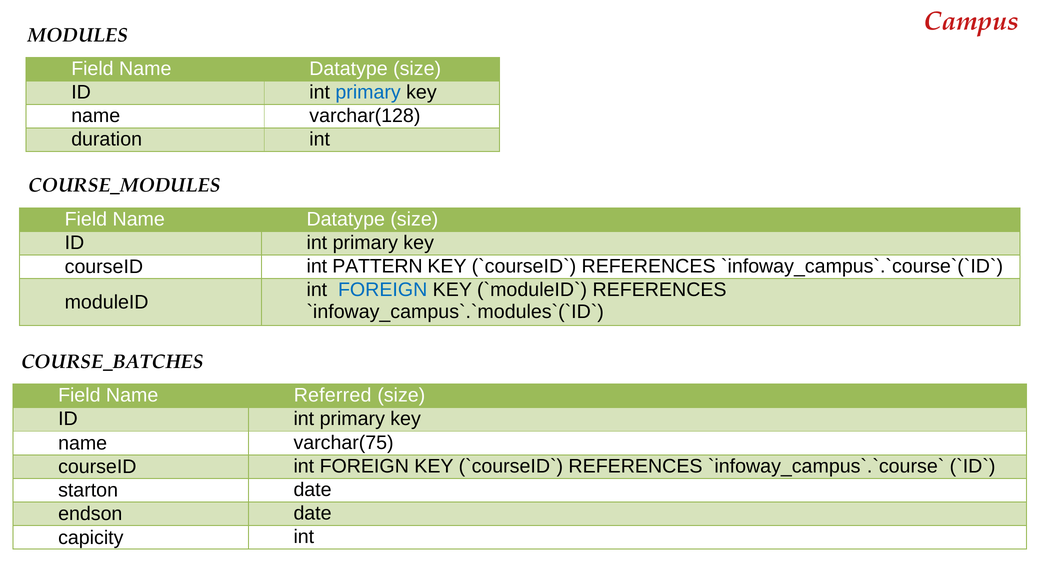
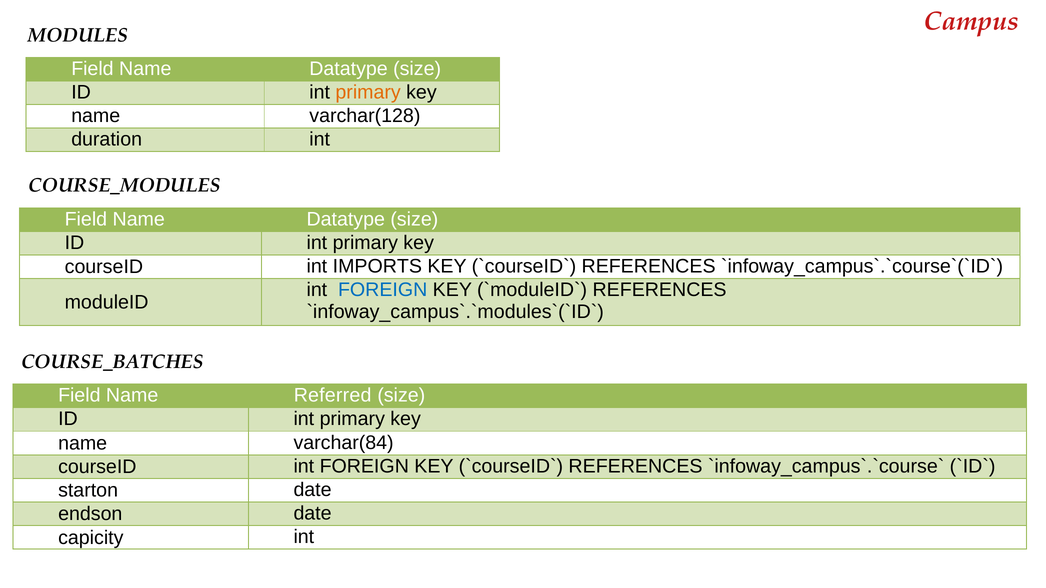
primary at (368, 92) colour: blue -> orange
PATTERN: PATTERN -> IMPORTS
varchar(75: varchar(75 -> varchar(84
